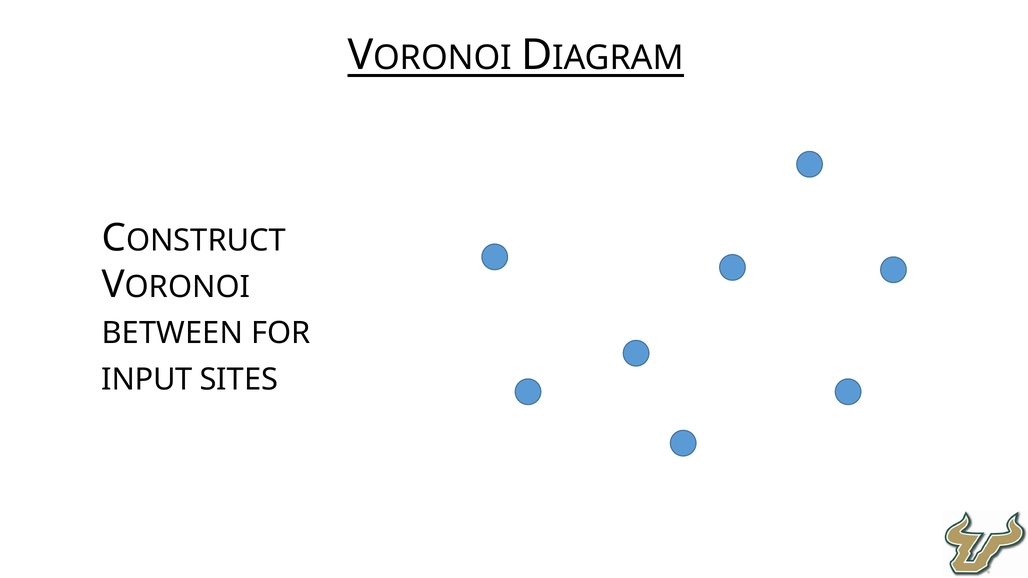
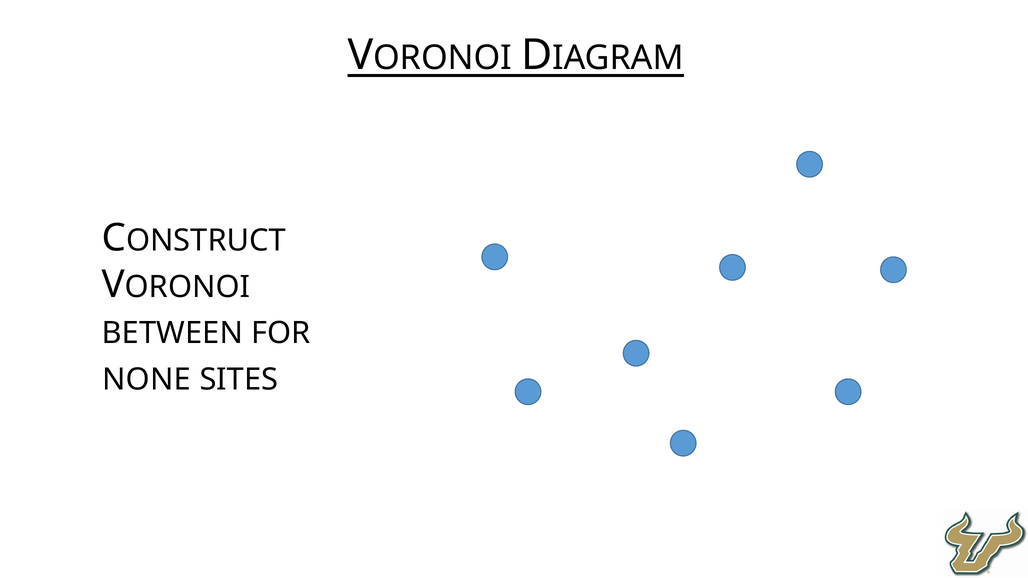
INPUT: INPUT -> NONE
